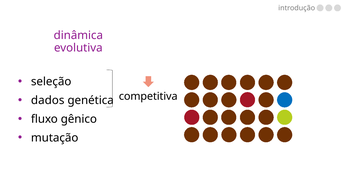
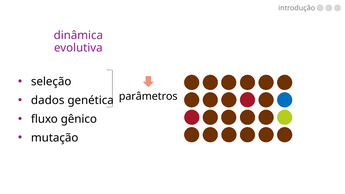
competitiva: competitiva -> parâmetros
